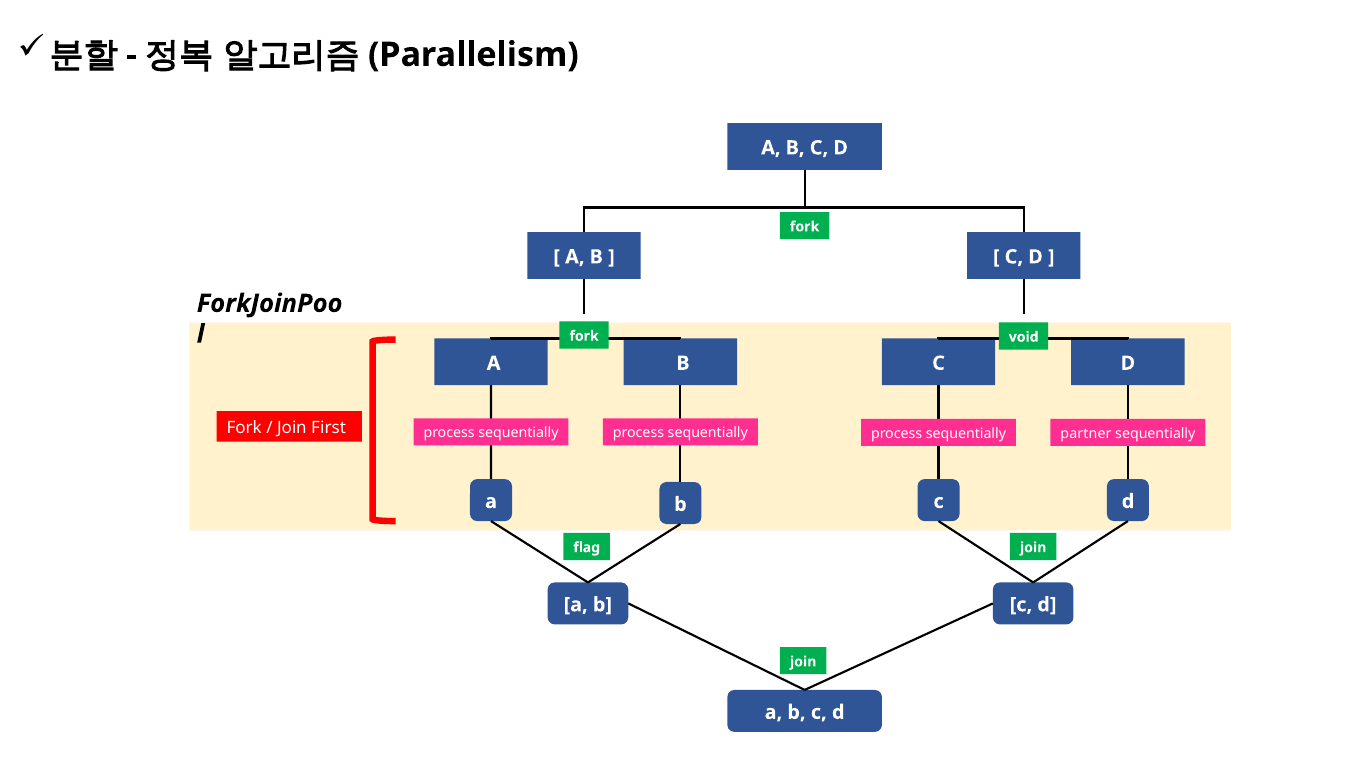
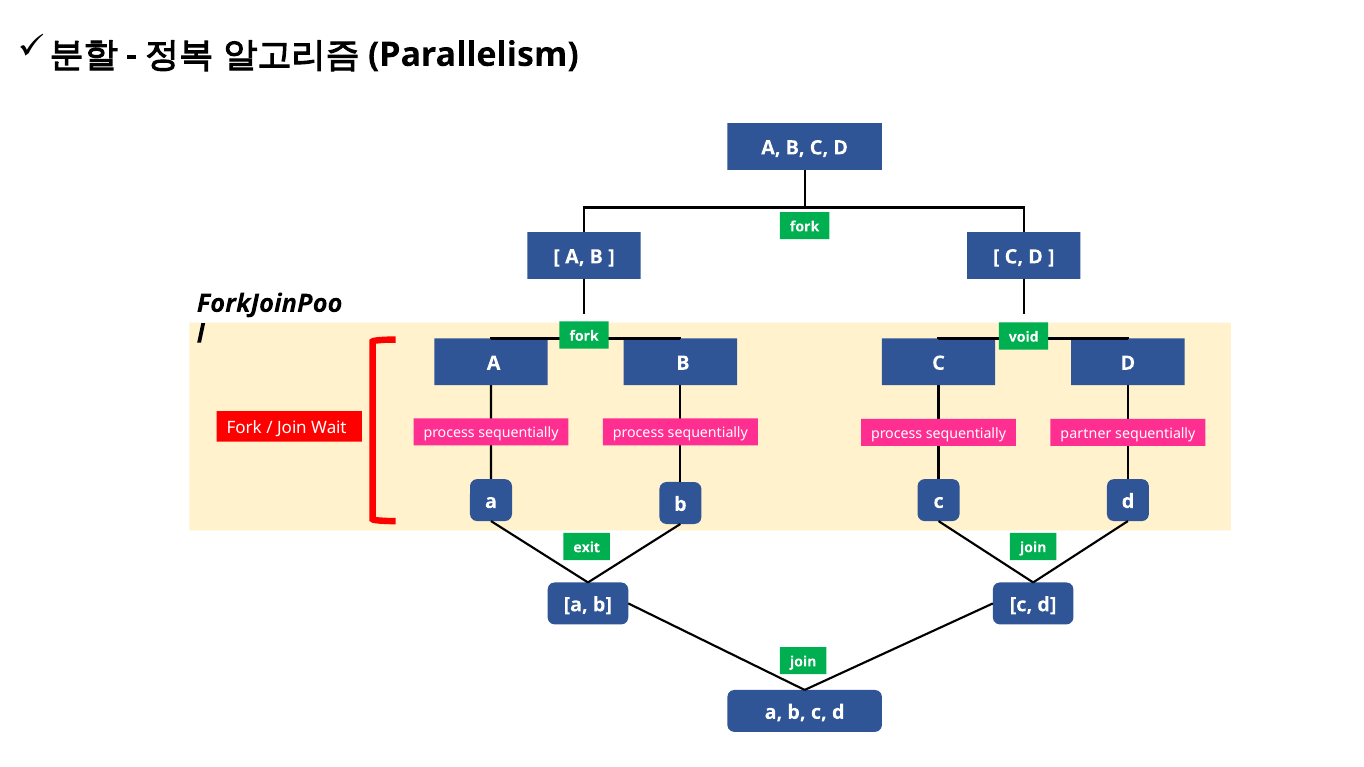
First: First -> Wait
flag: flag -> exit
